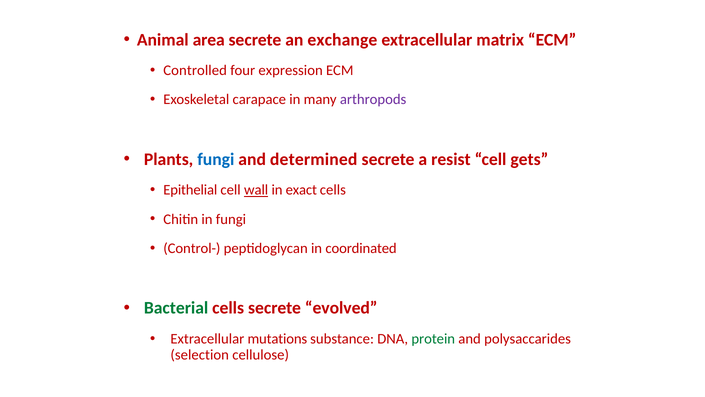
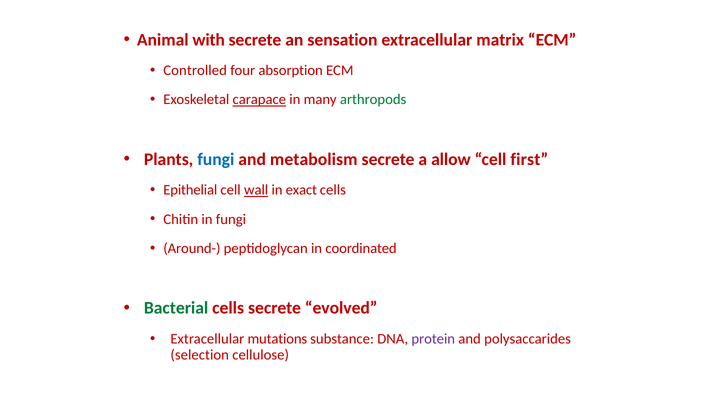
area: area -> with
exchange: exchange -> sensation
expression: expression -> absorption
carapace underline: none -> present
arthropods colour: purple -> green
determined: determined -> metabolism
resist: resist -> allow
gets: gets -> first
Control-: Control- -> Around-
protein colour: green -> purple
